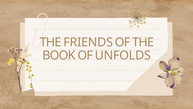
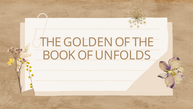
FRIENDS: FRIENDS -> GOLDEN
